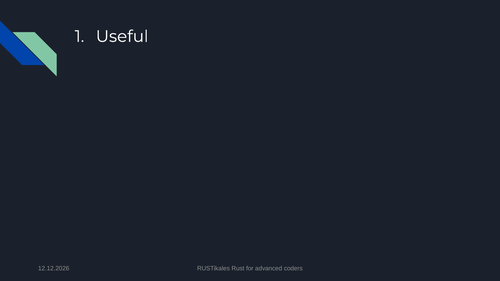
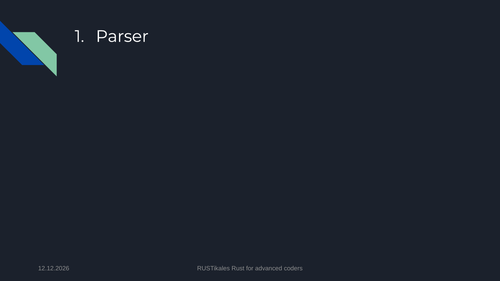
Useful: Useful -> Parser
